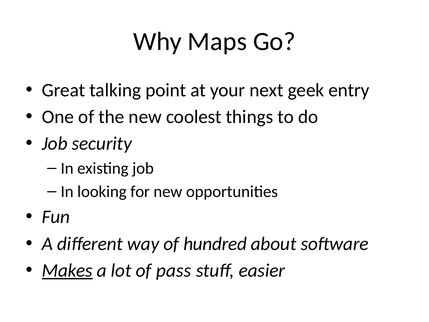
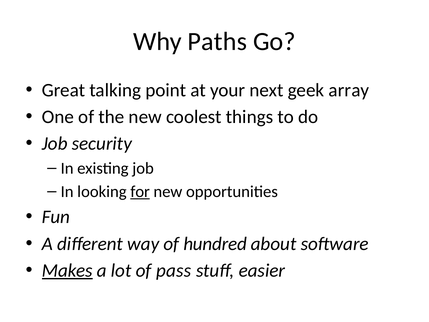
Maps: Maps -> Paths
entry: entry -> array
for underline: none -> present
